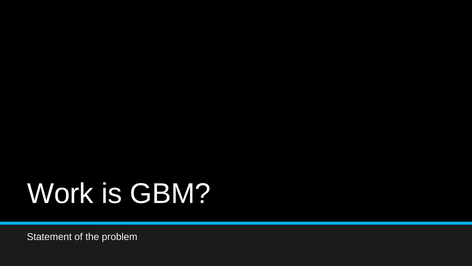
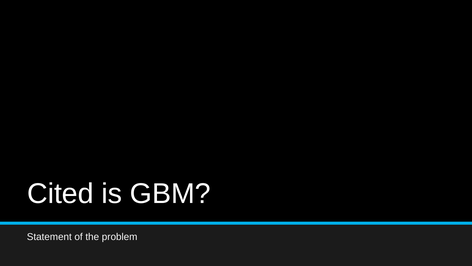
Work: Work -> Cited
